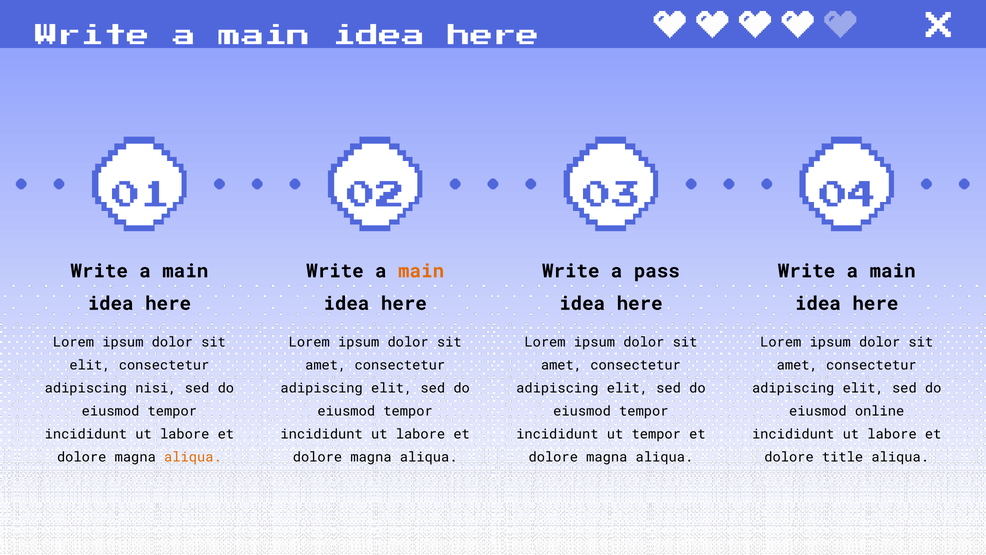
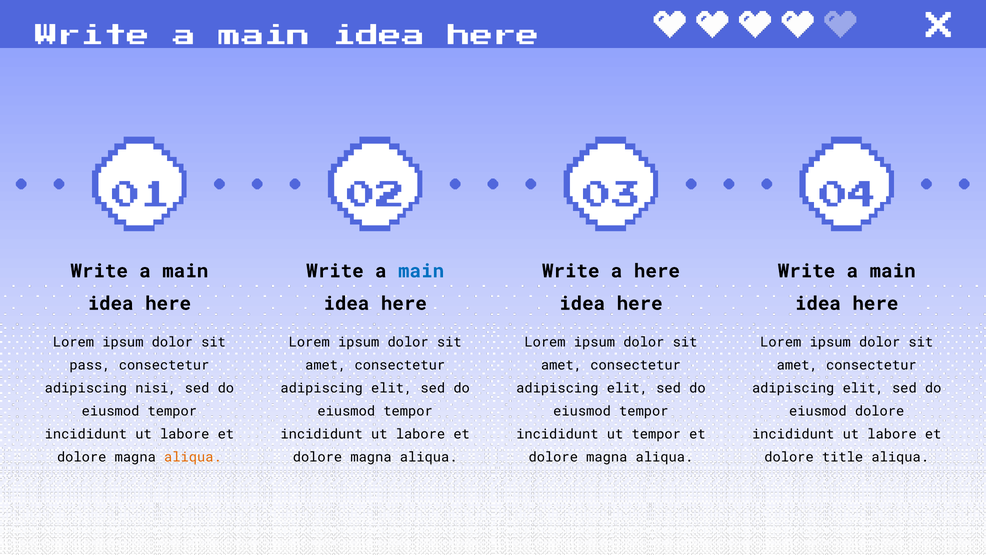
main at (421, 271) colour: orange -> blue
a pass: pass -> here
elit at (90, 365): elit -> pass
eiusmod online: online -> dolore
